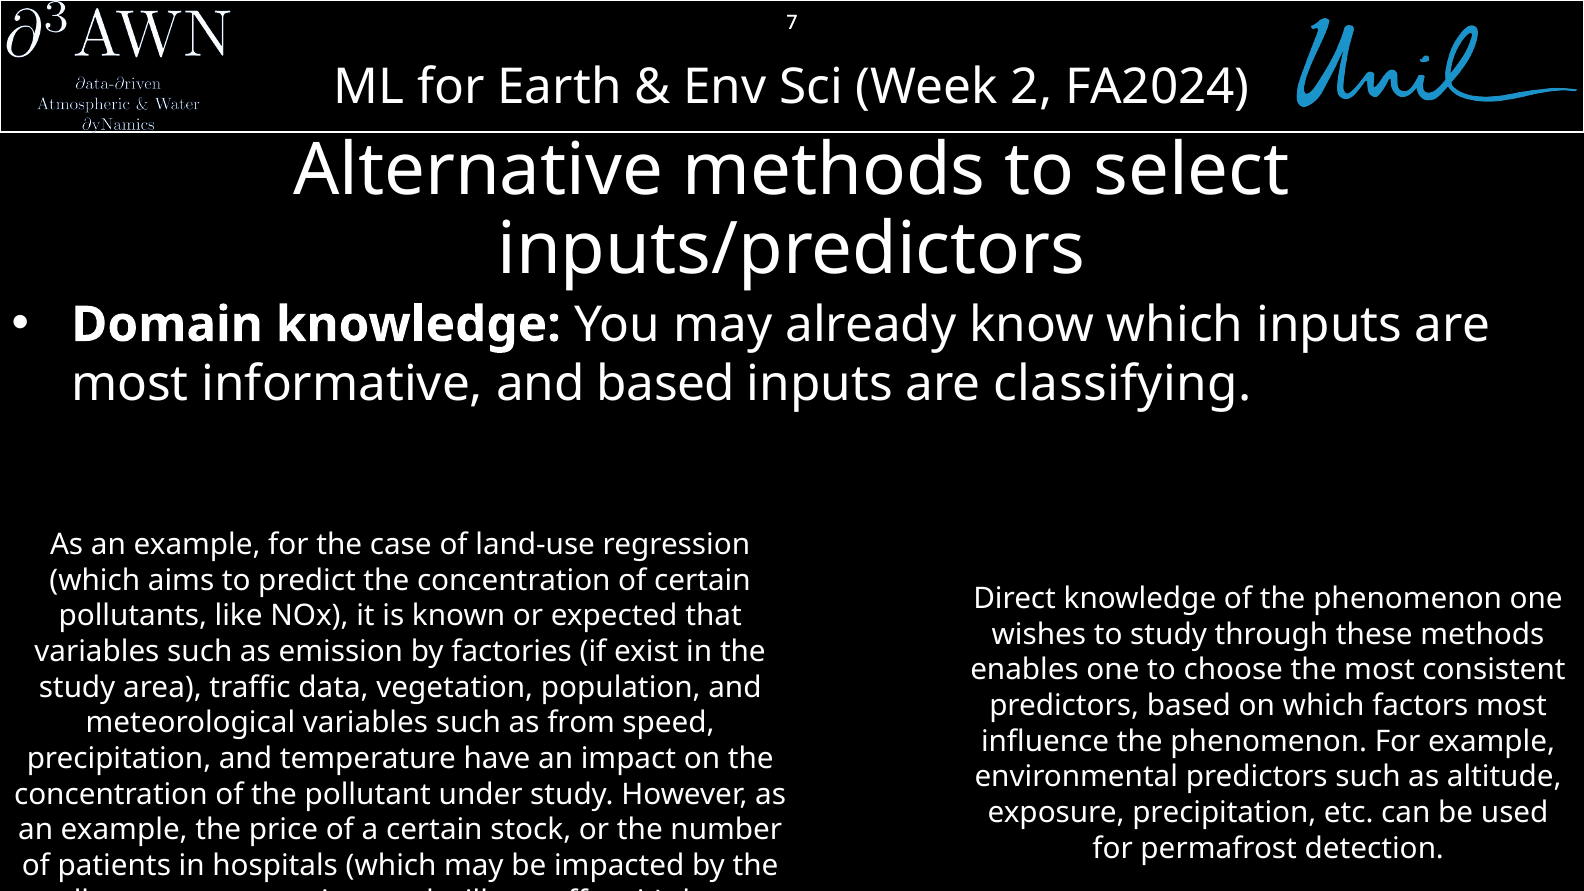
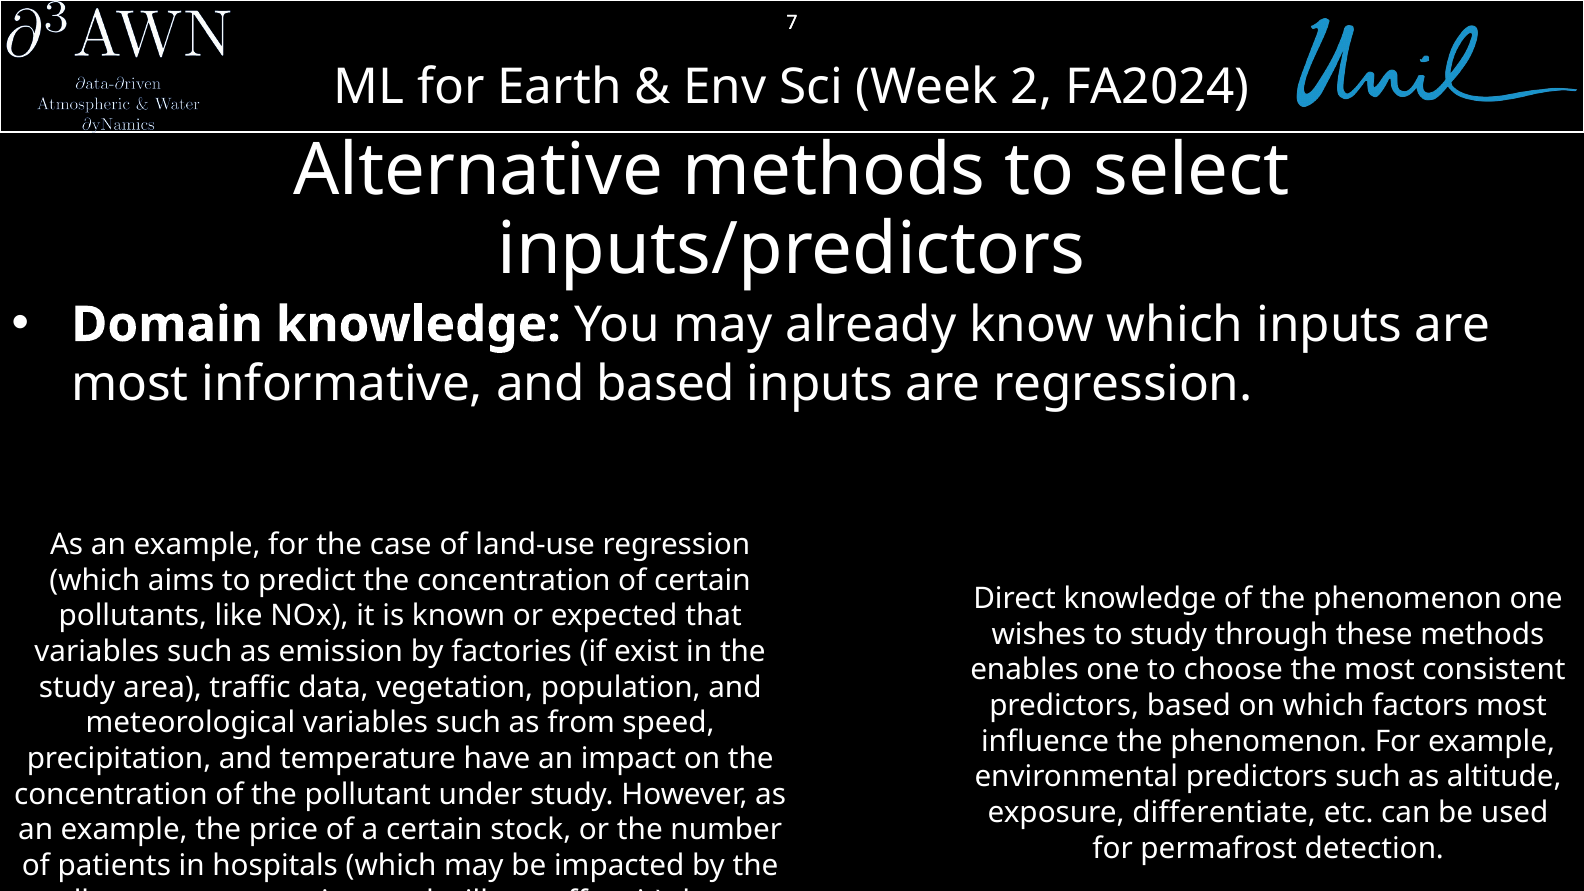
are classifying: classifying -> regression
exposure precipitation: precipitation -> differentiate
